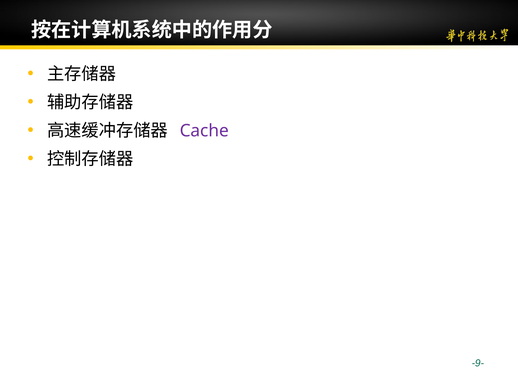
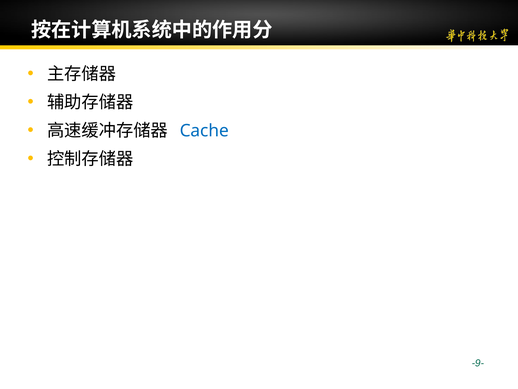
Cache colour: purple -> blue
